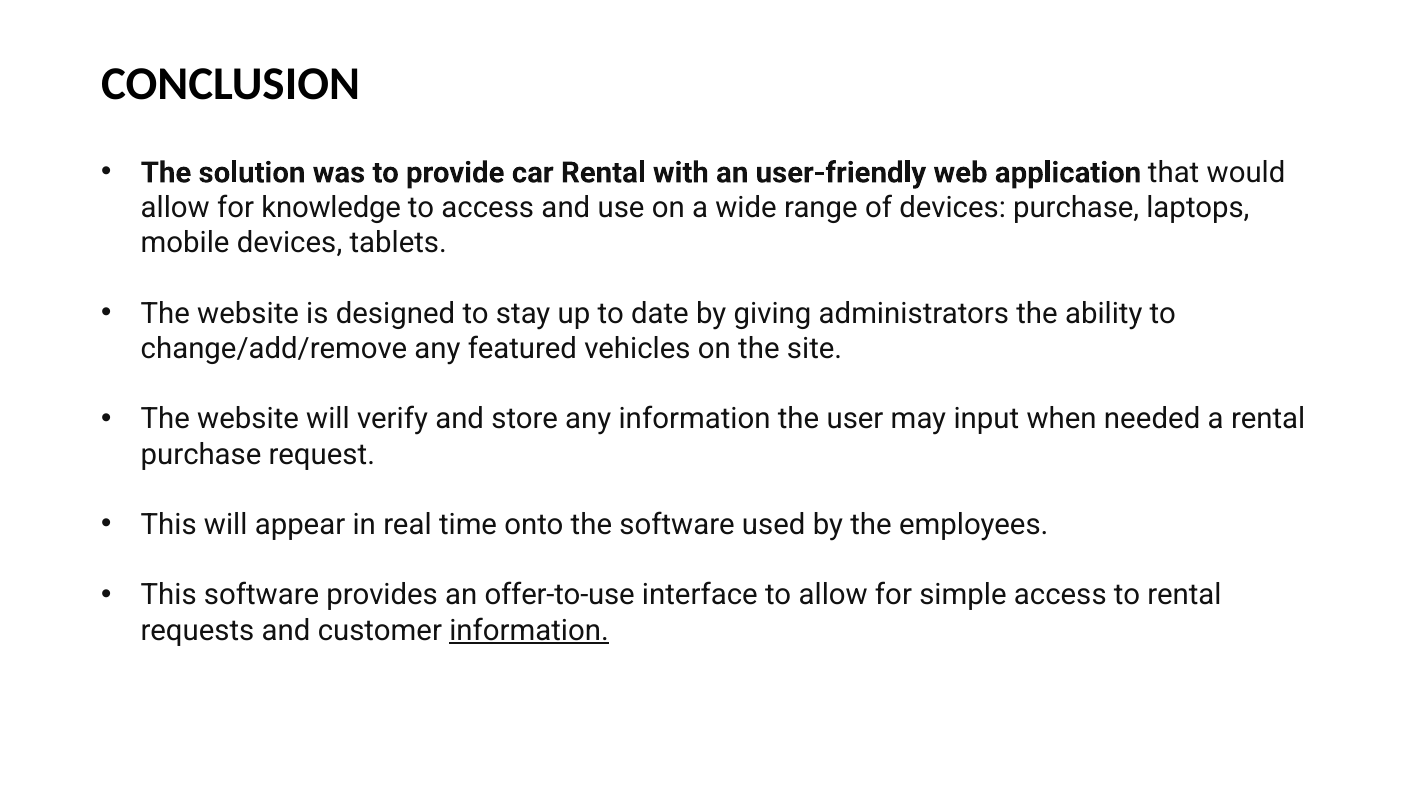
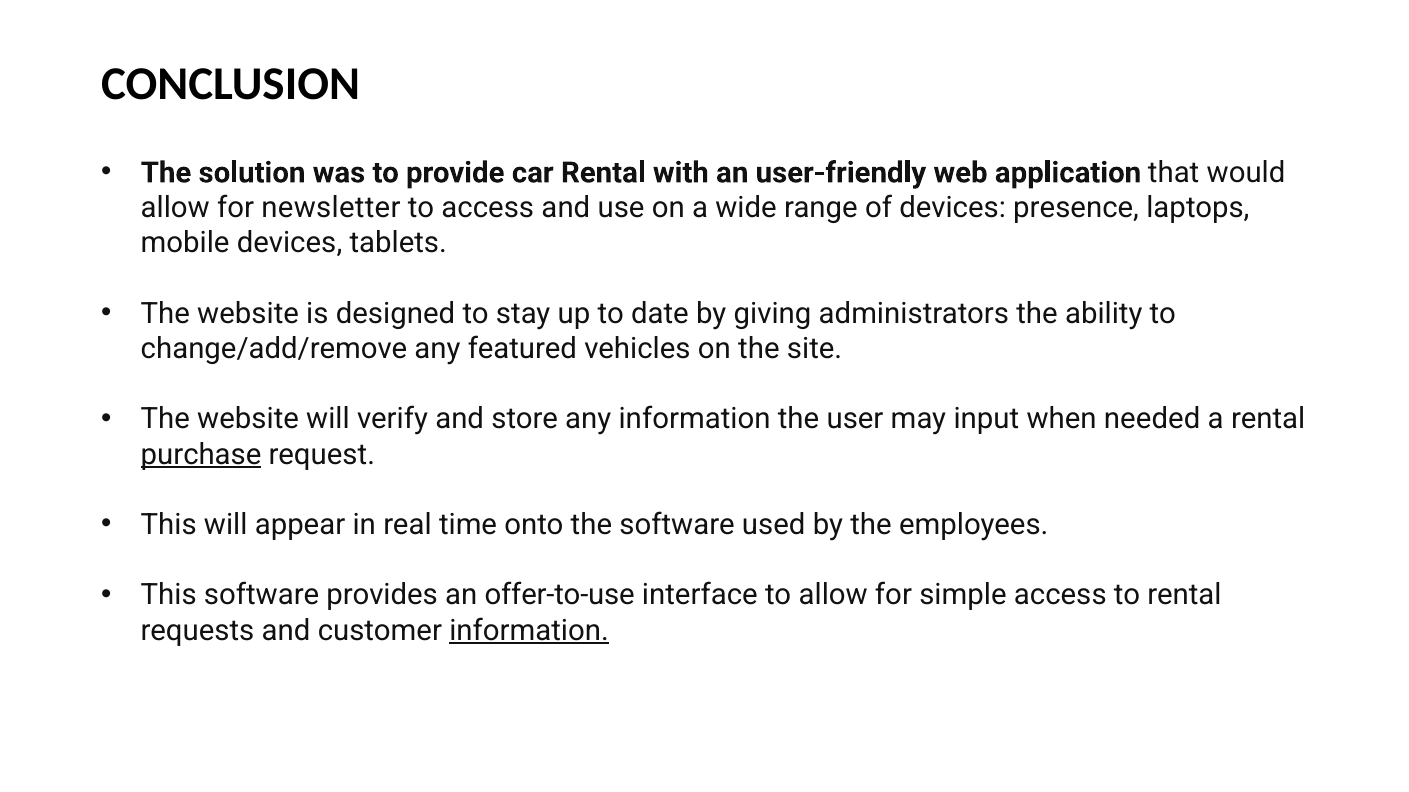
knowledge: knowledge -> newsletter
devices purchase: purchase -> presence
purchase at (201, 455) underline: none -> present
